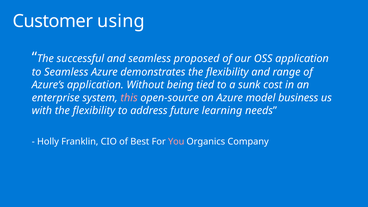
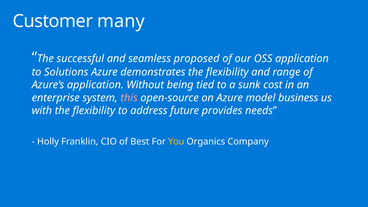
using: using -> many
to Seamless: Seamless -> Solutions
learning: learning -> provides
You colour: pink -> yellow
